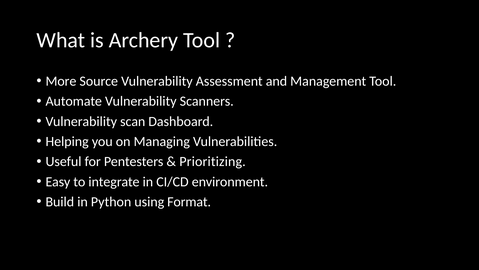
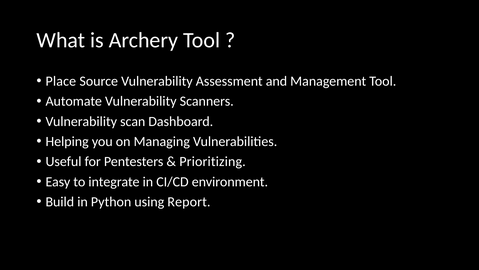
More: More -> Place
Format: Format -> Report
